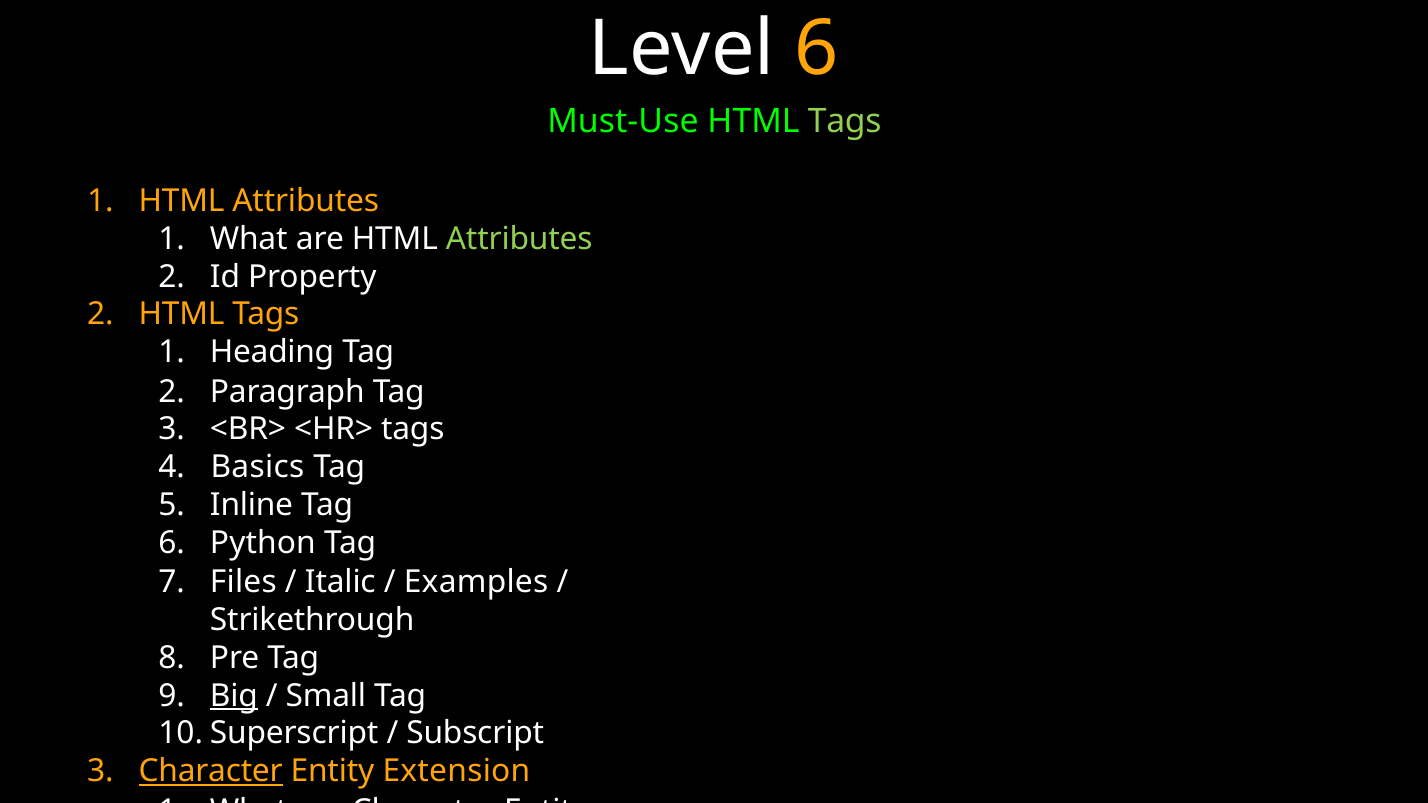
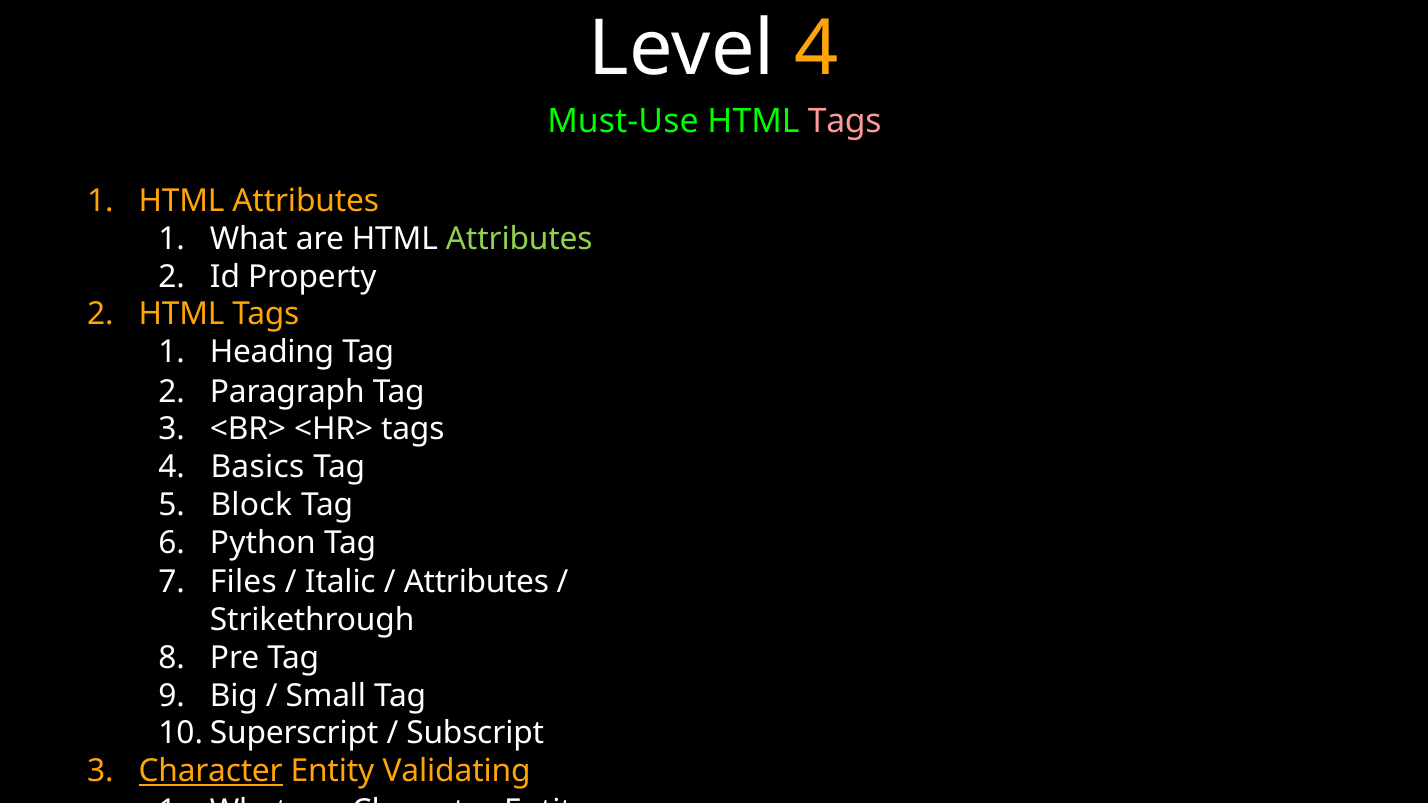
Level 6: 6 -> 4
Tags at (845, 121) colour: light green -> pink
Inline: Inline -> Block
Examples at (476, 582): Examples -> Attributes
Big underline: present -> none
Extension: Extension -> Validating
